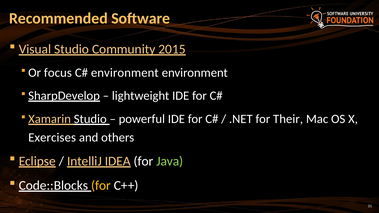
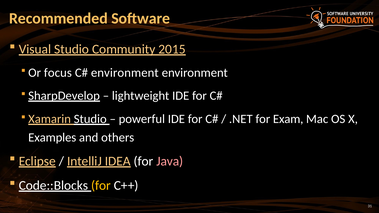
Their: Their -> Exam
Exercises: Exercises -> Examples
Java colour: light green -> pink
